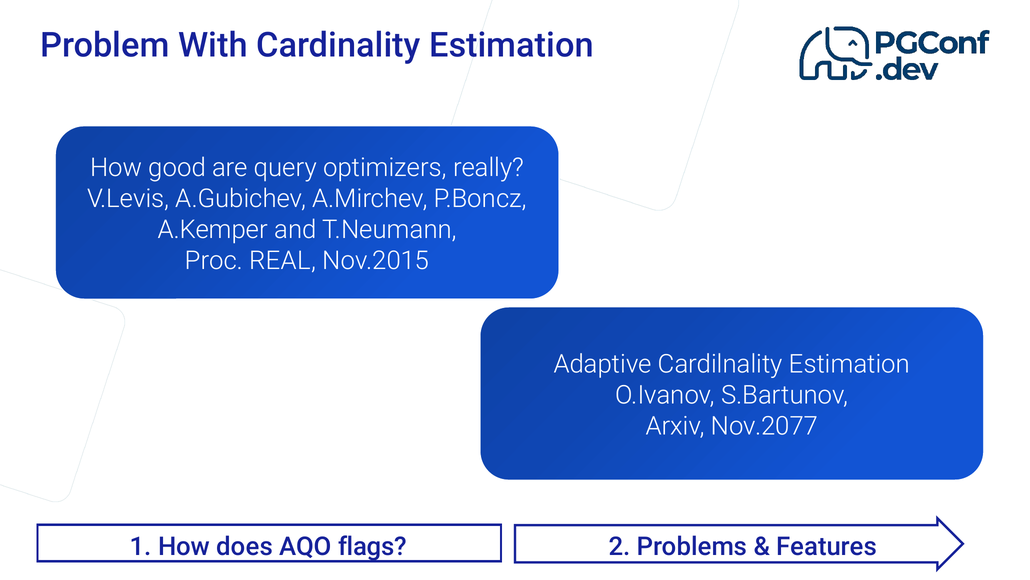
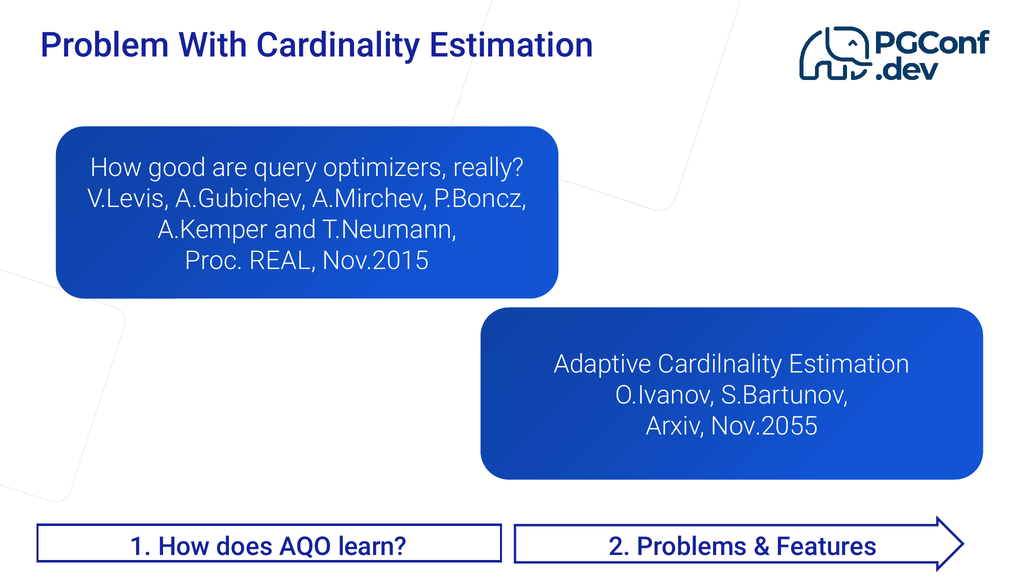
Nov.2077: Nov.2077 -> Nov.2055
flags: flags -> learn
